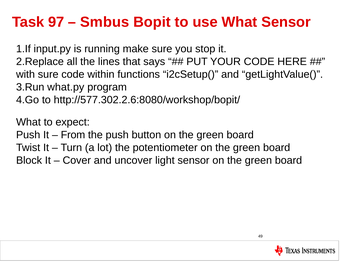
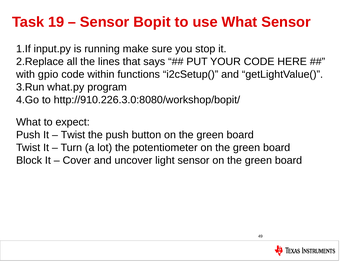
97: 97 -> 19
Smbus at (105, 22): Smbus -> Sensor
with sure: sure -> gpio
http://577.302.2.6:8080/workshop/bopit/: http://577.302.2.6:8080/workshop/bopit/ -> http://910.226.3.0:8080/workshop/bopit/
From at (73, 135): From -> Twist
